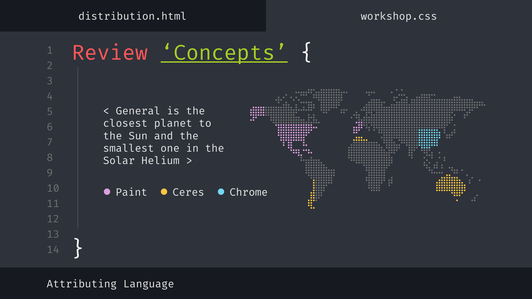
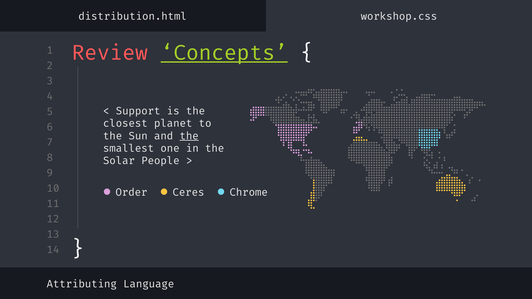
General: General -> Support
the at (189, 136) underline: none -> present
Helium: Helium -> People
Paint: Paint -> Order
